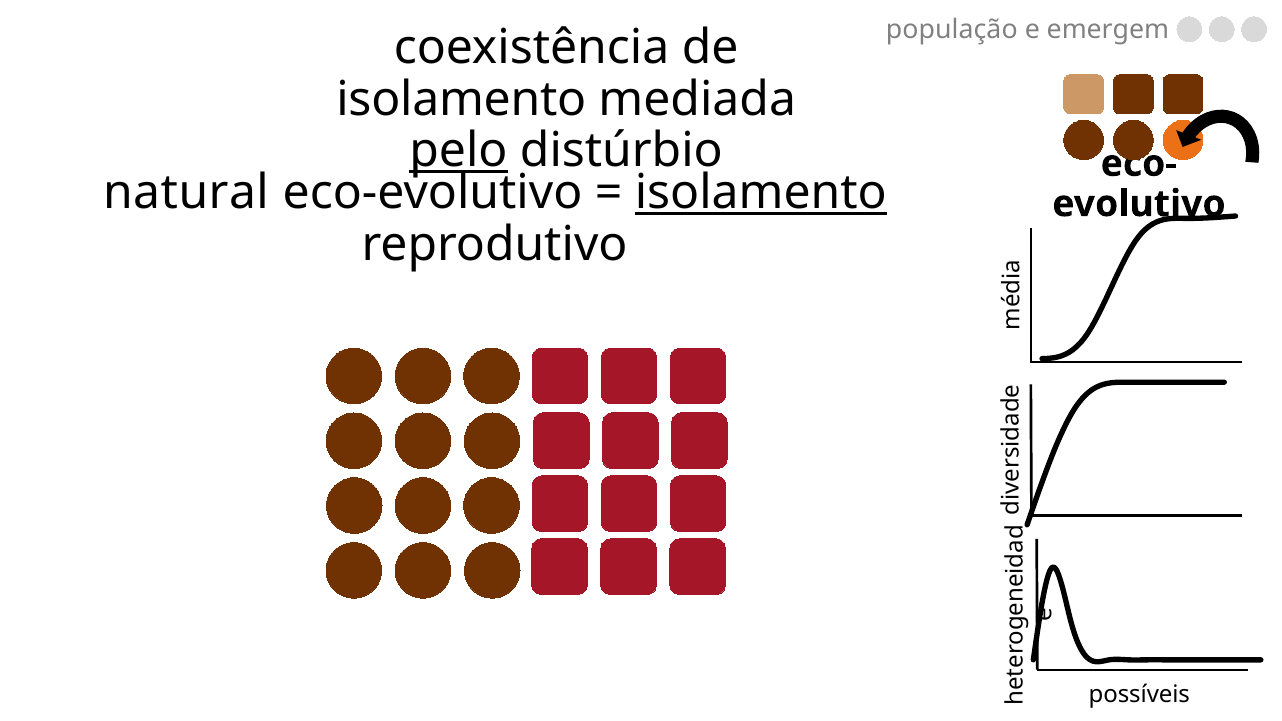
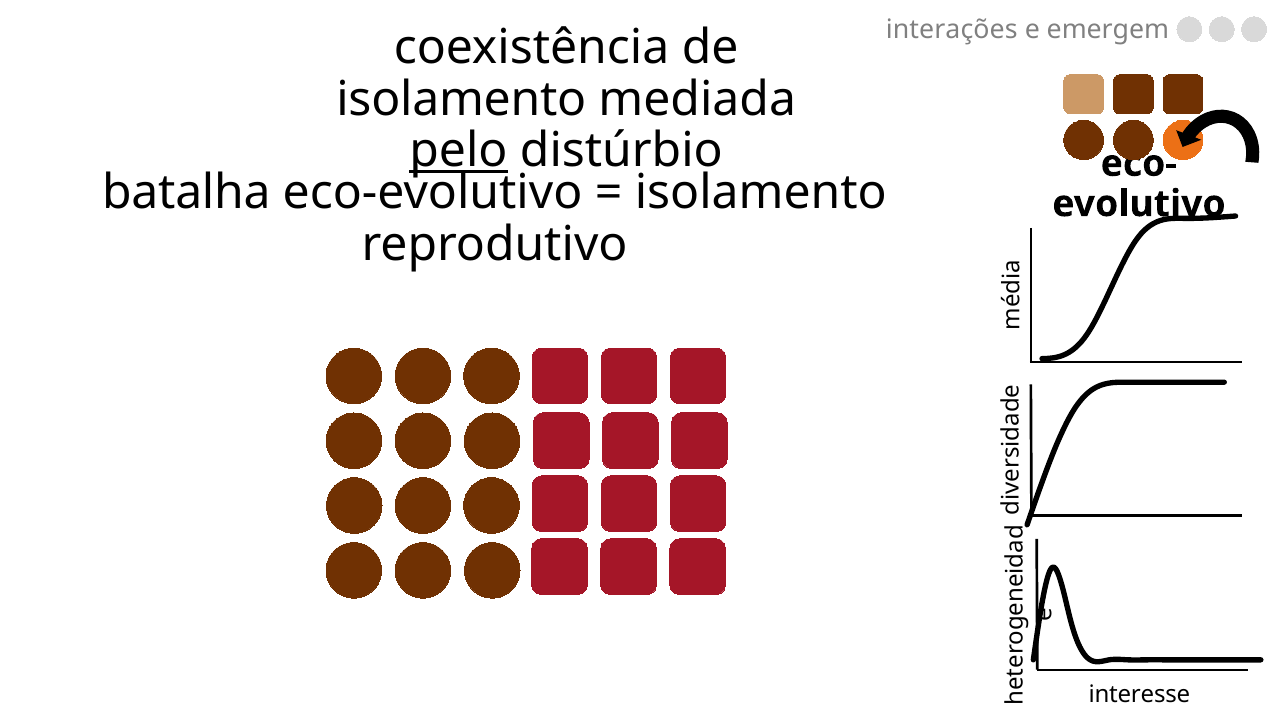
população: população -> interações
natural: natural -> batalha
isolamento at (761, 193) underline: present -> none
possíveis: possíveis -> interesse
